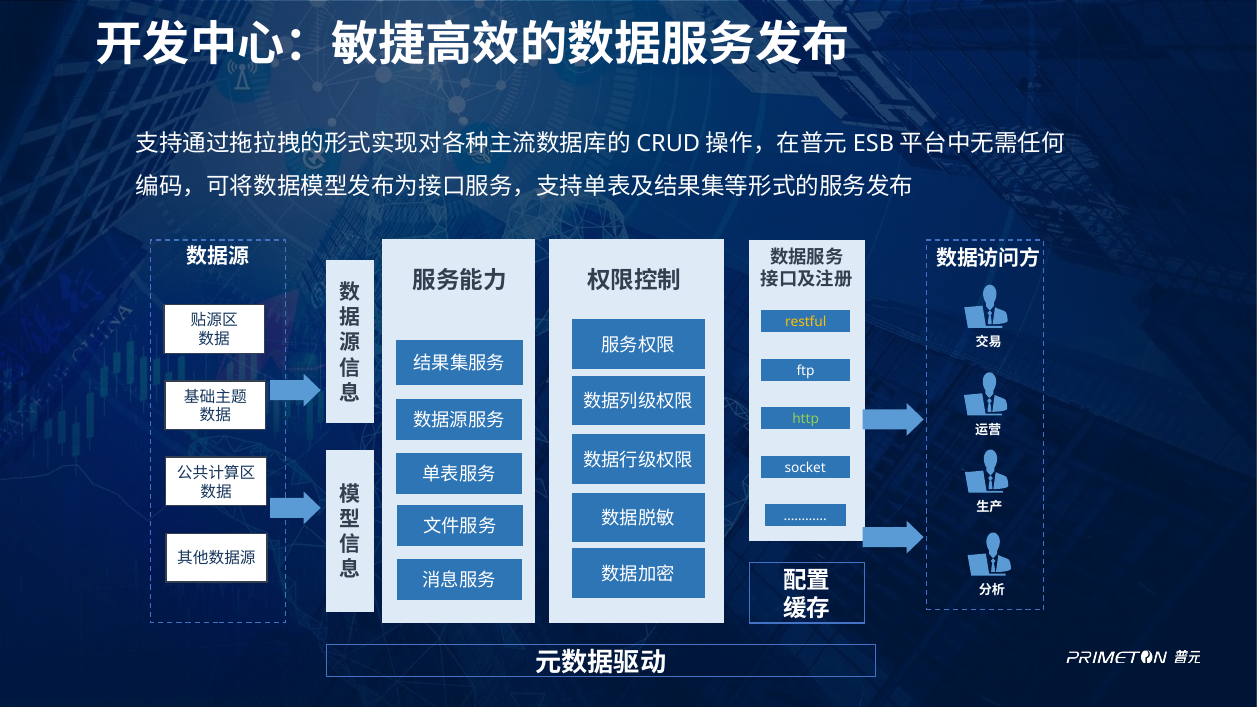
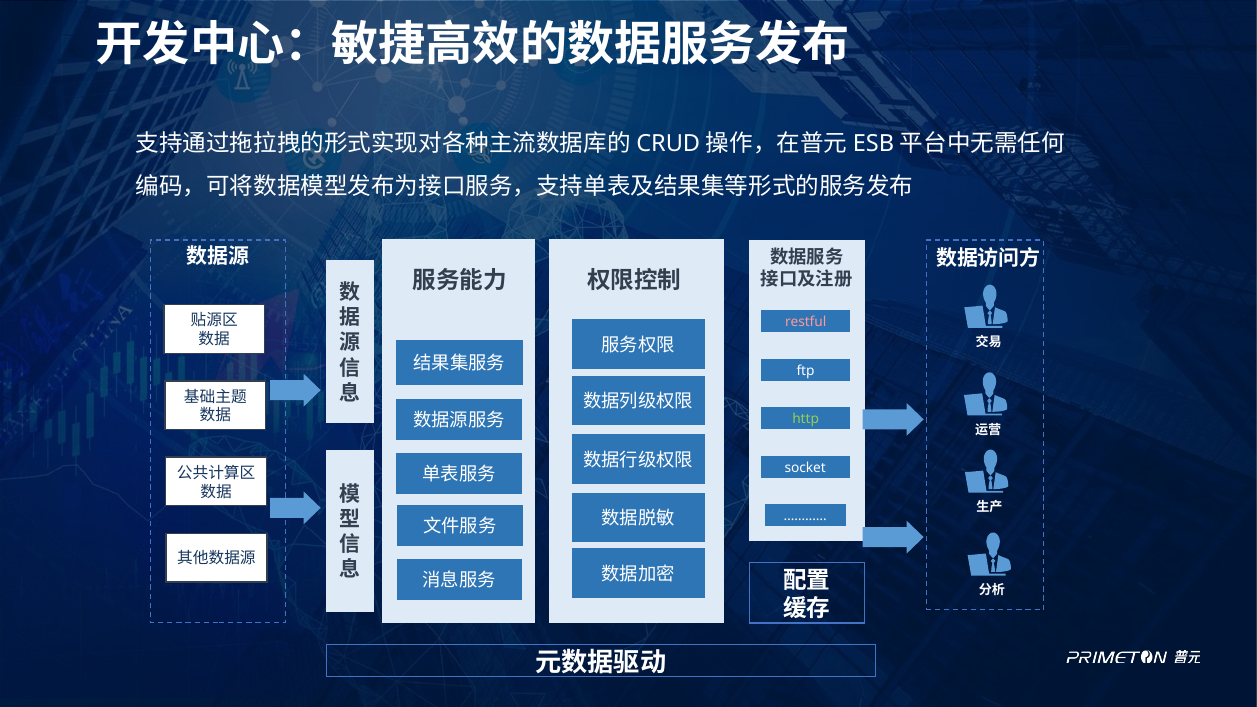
restful colour: yellow -> pink
